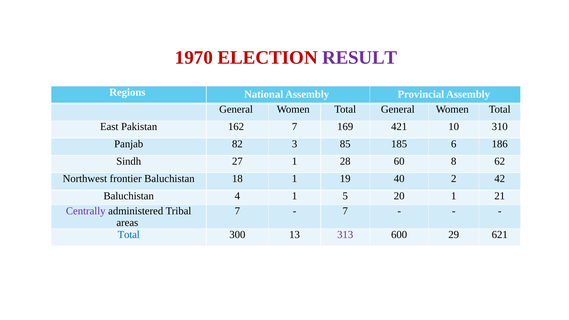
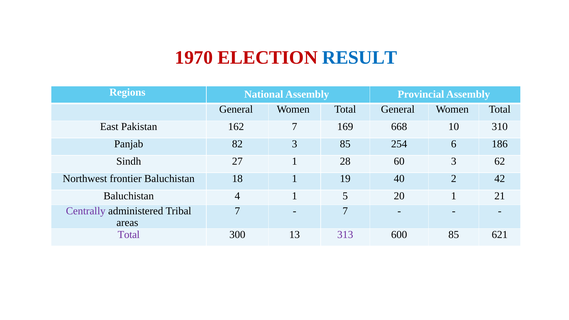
RESULT colour: purple -> blue
421: 421 -> 668
185: 185 -> 254
60 8: 8 -> 3
Total at (129, 235) colour: blue -> purple
600 29: 29 -> 85
